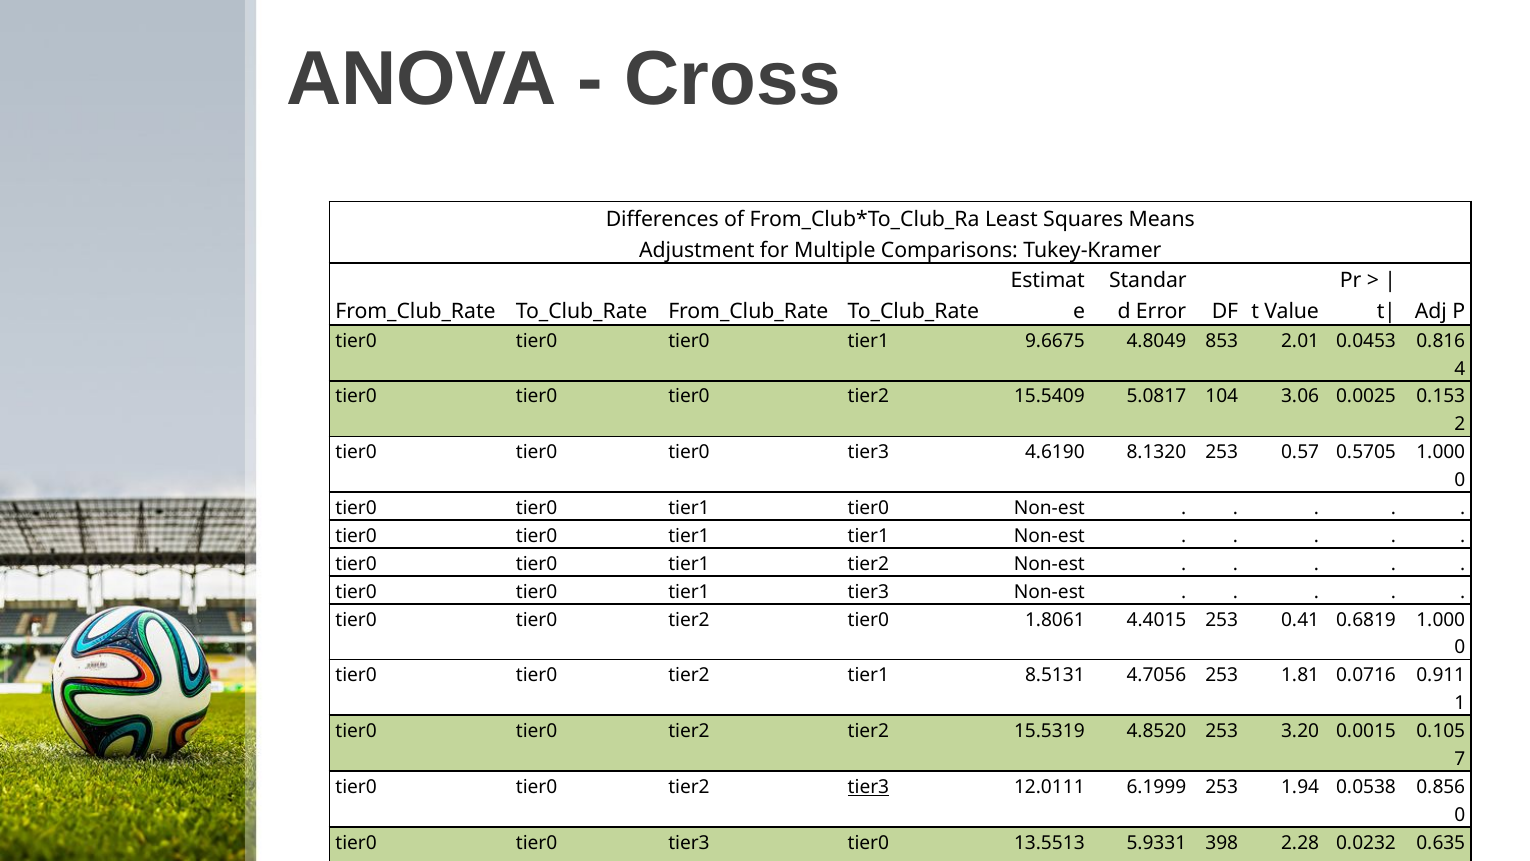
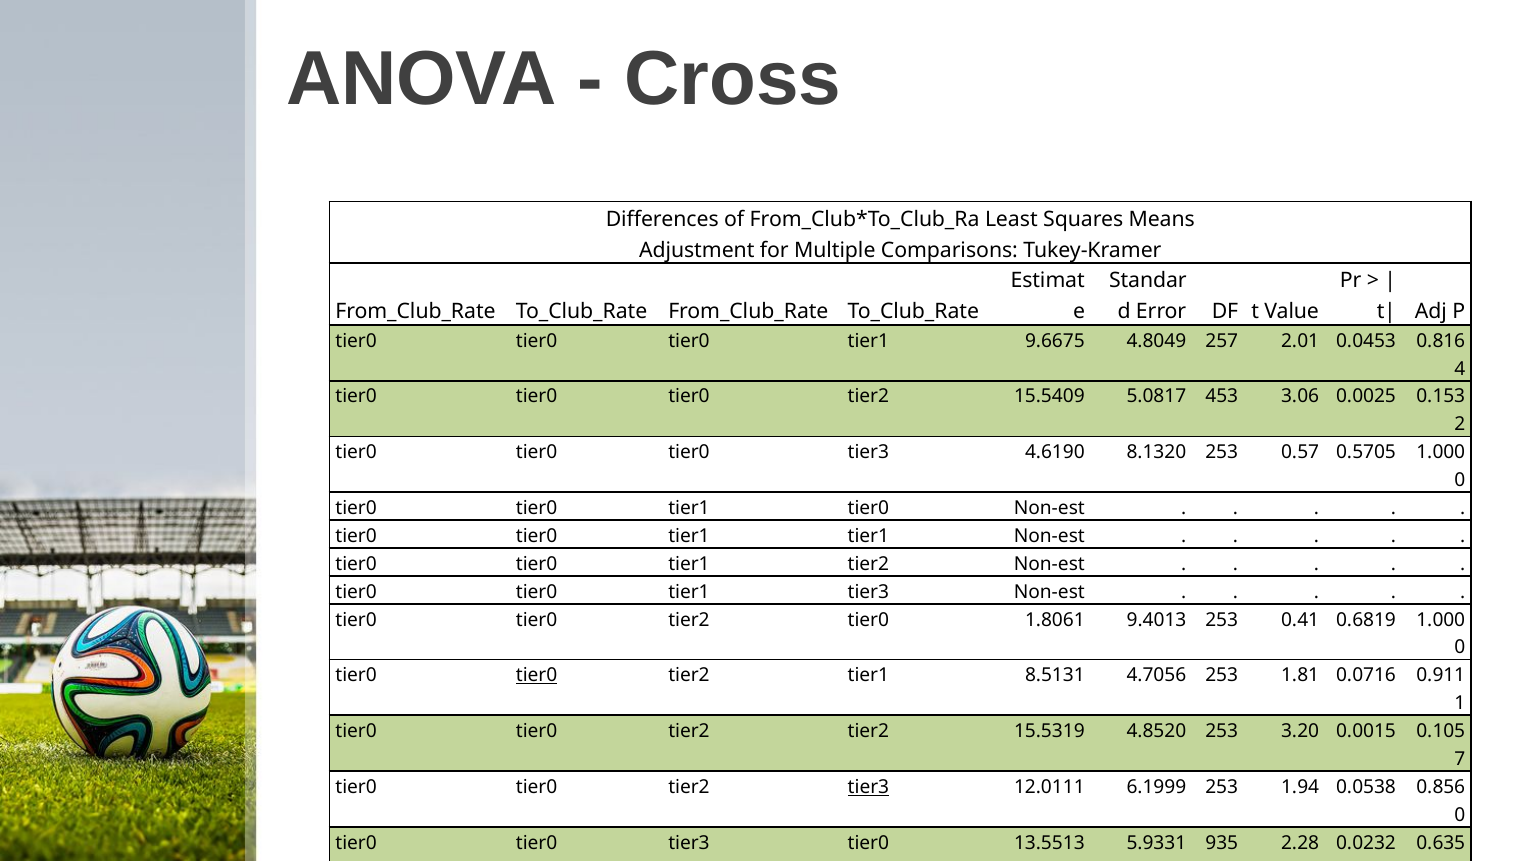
853: 853 -> 257
104: 104 -> 453
4.4015: 4.4015 -> 9.4013
tier0 at (537, 675) underline: none -> present
398: 398 -> 935
